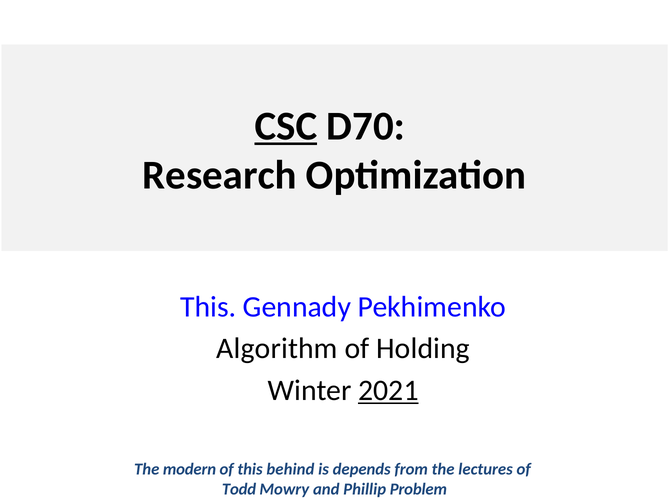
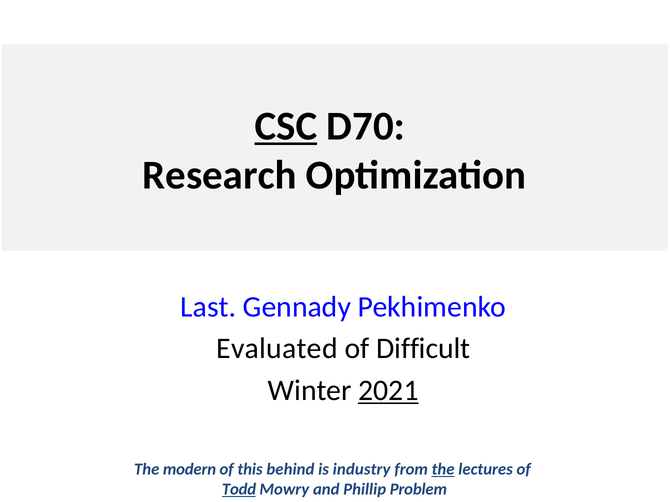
This at (208, 307): This -> Last
Algorithm: Algorithm -> Evaluated
Holding: Holding -> Difficult
depends: depends -> industry
the at (443, 470) underline: none -> present
Todd underline: none -> present
